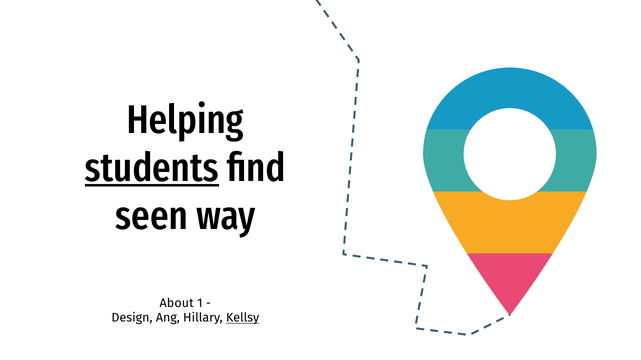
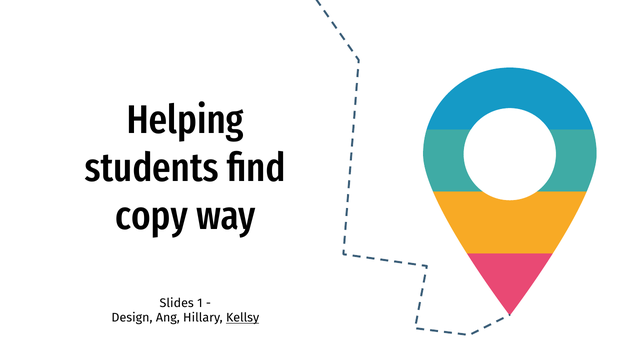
students underline: present -> none
seen: seen -> copy
About: About -> Slides
